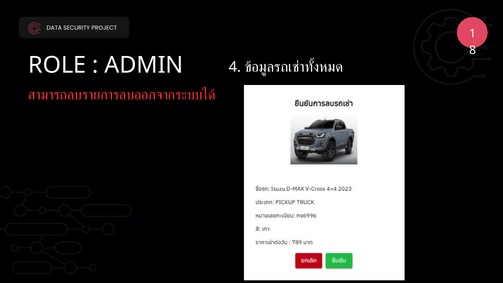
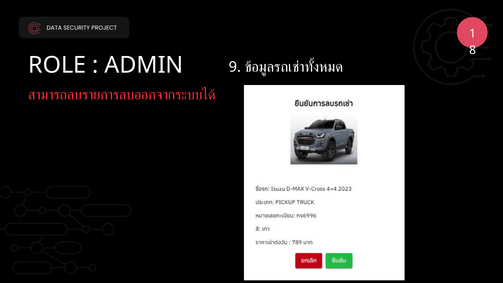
4: 4 -> 9
